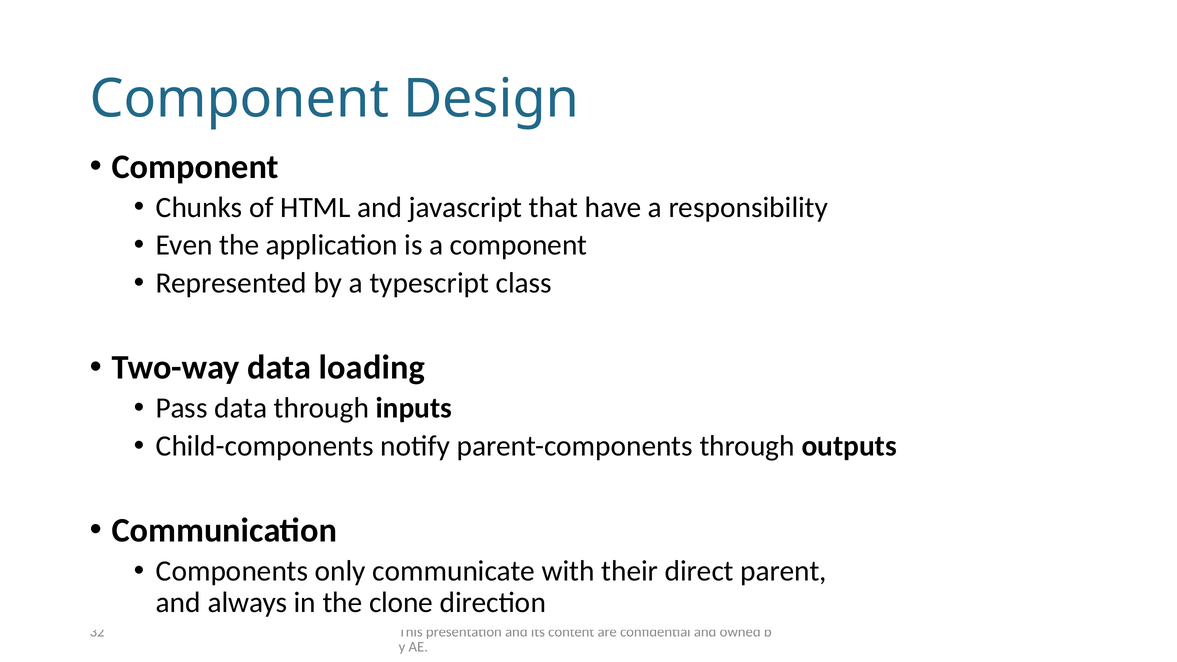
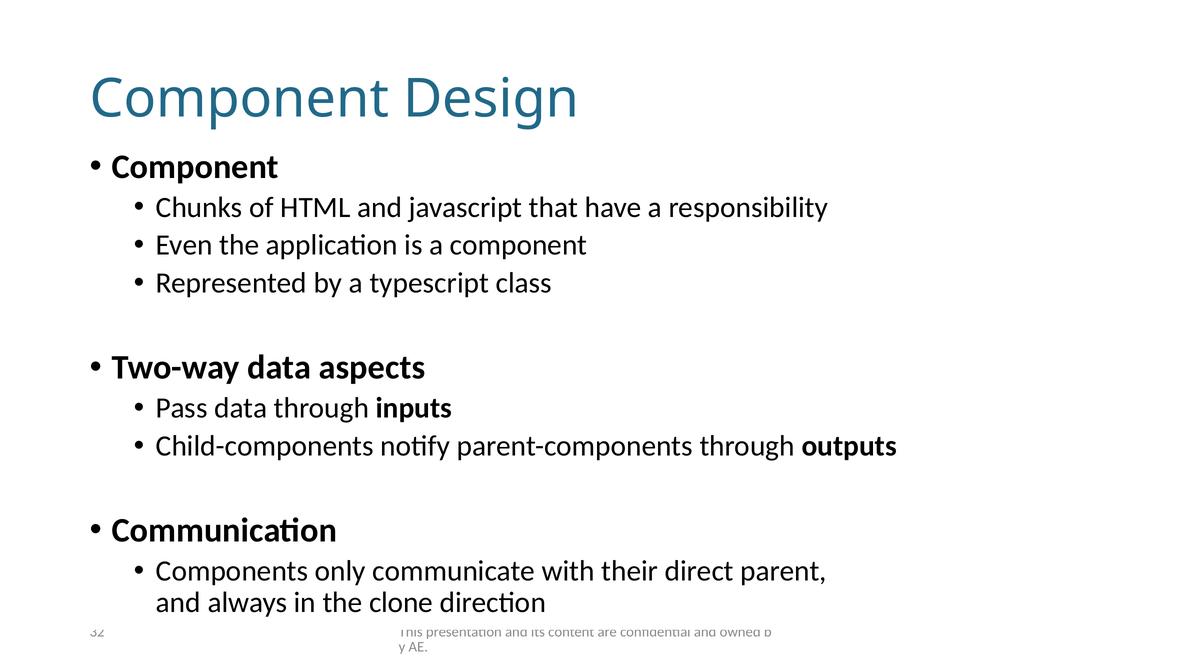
loading: loading -> aspects
